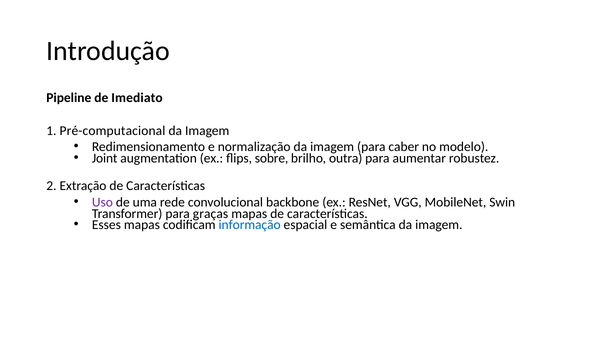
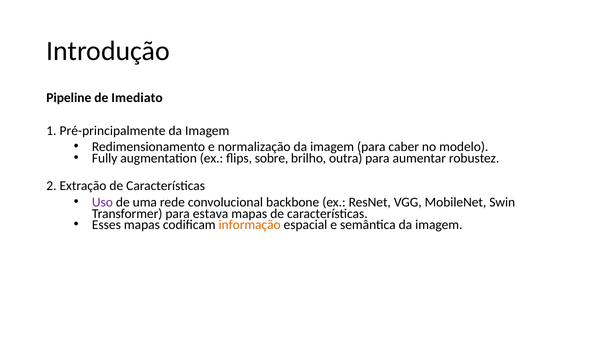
Pré-computacional: Pré-computacional -> Pré-principalmente
Joint: Joint -> Fully
graças: graças -> estava
informação colour: blue -> orange
